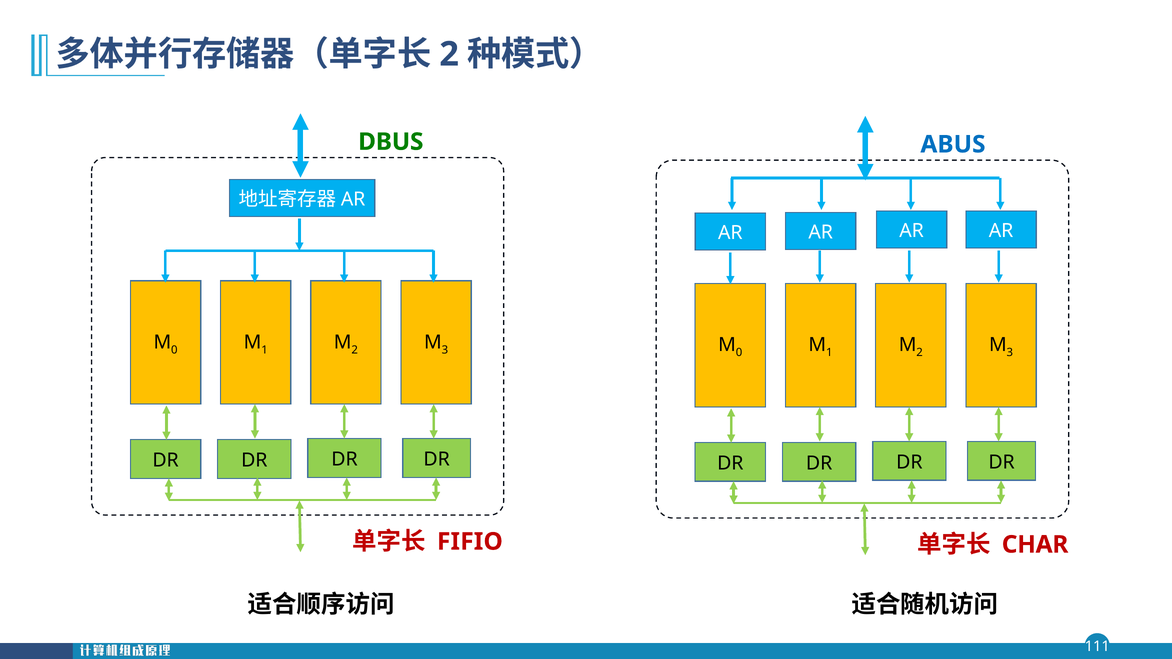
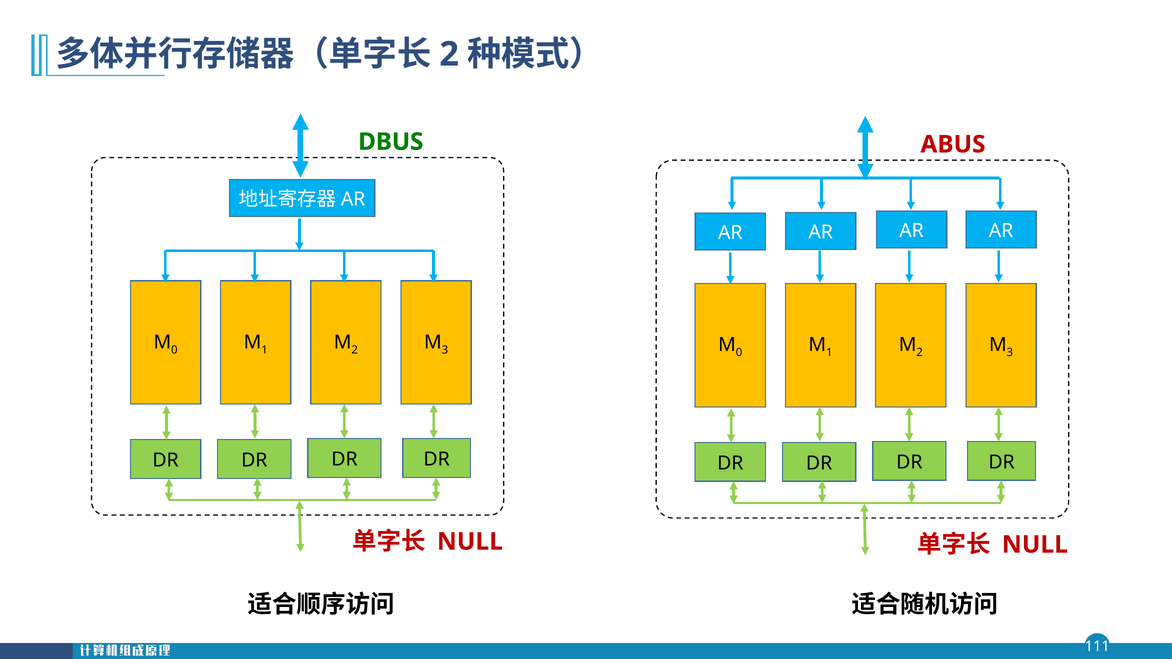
ABUS colour: blue -> red
FIFIO at (470, 542): FIFIO -> NULL
CHAR at (1035, 545): CHAR -> NULL
